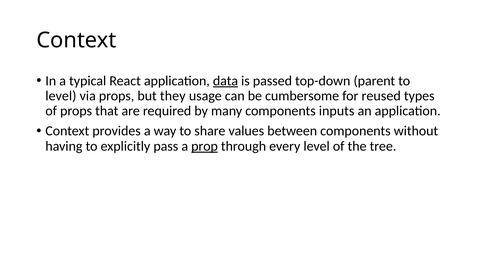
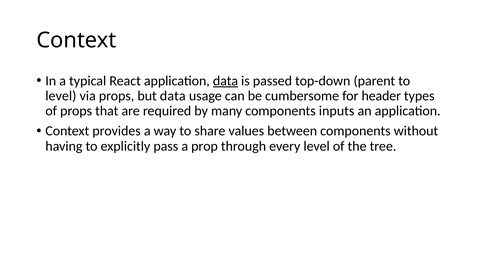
but they: they -> data
reused: reused -> header
prop underline: present -> none
